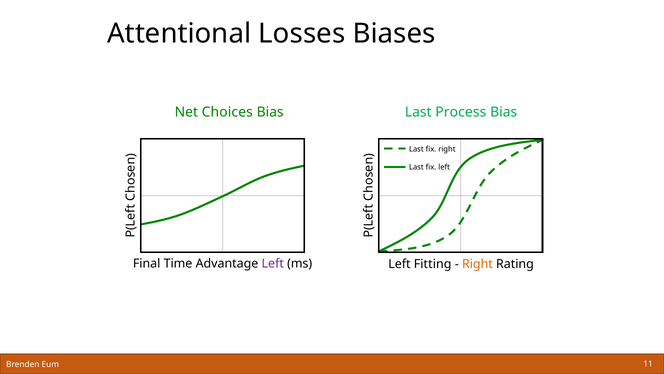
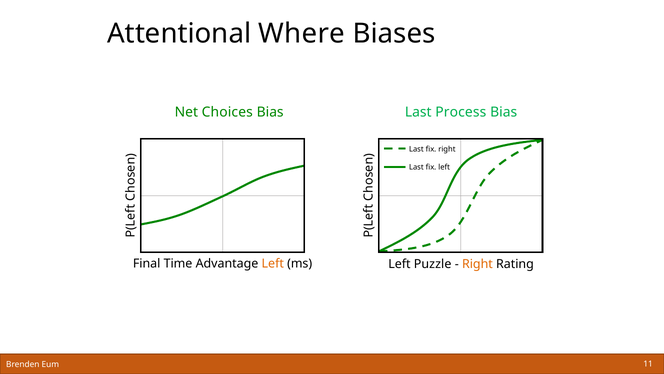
Losses: Losses -> Where
Left at (273, 263) colour: purple -> orange
Fitting: Fitting -> Puzzle
